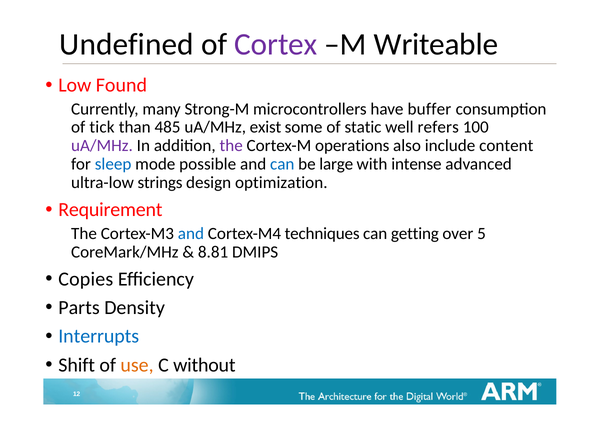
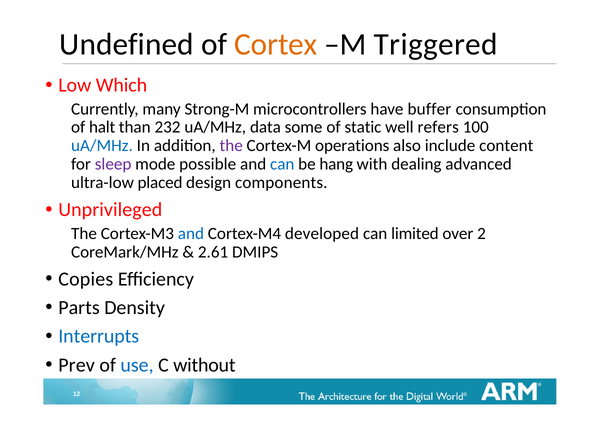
Cortex colour: purple -> orange
Writeable: Writeable -> Triggered
Found: Found -> Which
tick: tick -> halt
485: 485 -> 232
exist: exist -> data
uA/MHz at (102, 146) colour: purple -> blue
sleep colour: blue -> purple
large: large -> hang
intense: intense -> dealing
strings: strings -> placed
optimization: optimization -> components
Requirement: Requirement -> Unprivileged
techniques: techniques -> developed
getting: getting -> limited
5: 5 -> 2
8.81: 8.81 -> 2.61
Shift: Shift -> Prev
use colour: orange -> blue
